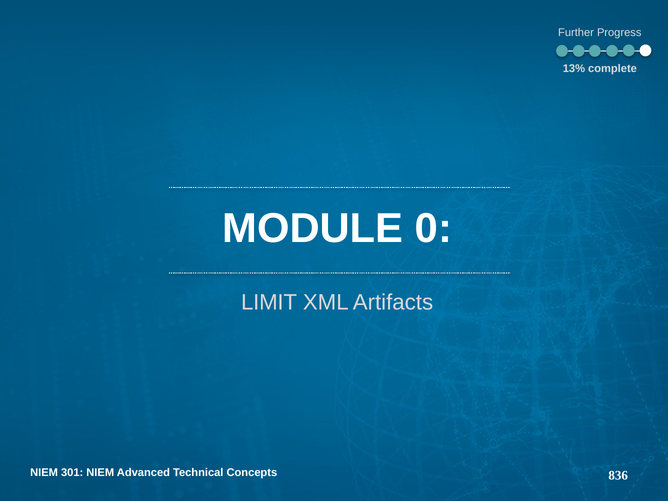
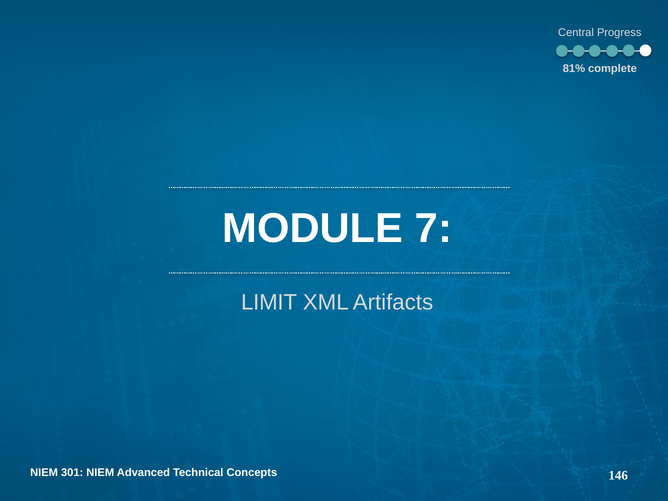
Further: Further -> Central
13%: 13% -> 81%
0: 0 -> 7
836: 836 -> 146
